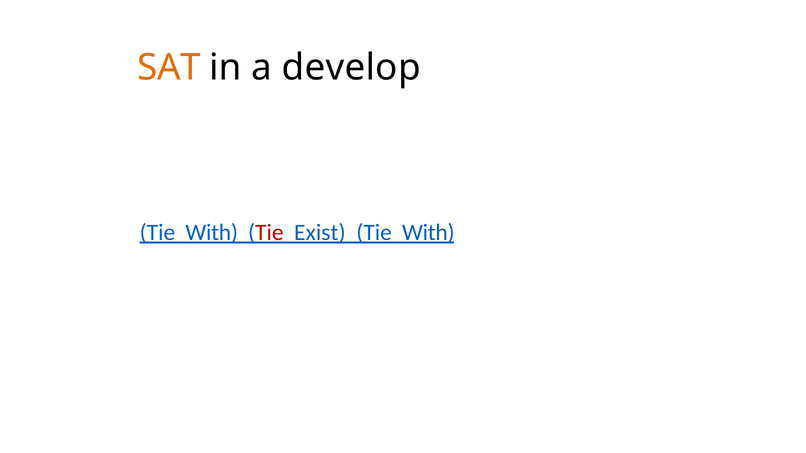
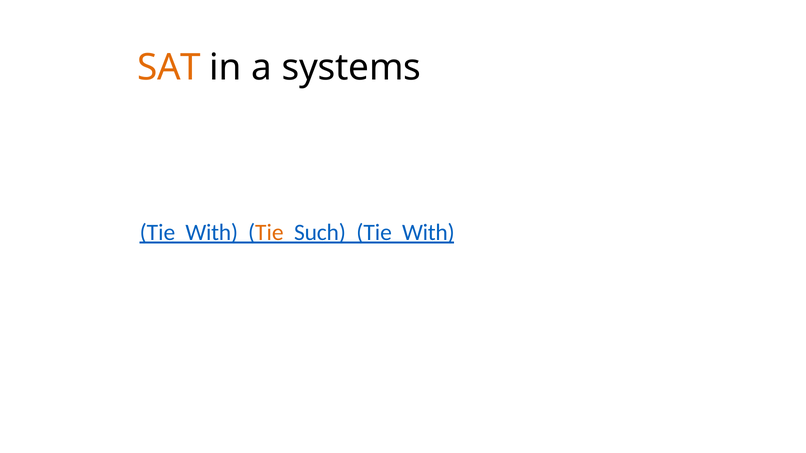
develop: develop -> systems
Tie at (269, 233) colour: red -> orange
Exist: Exist -> Such
